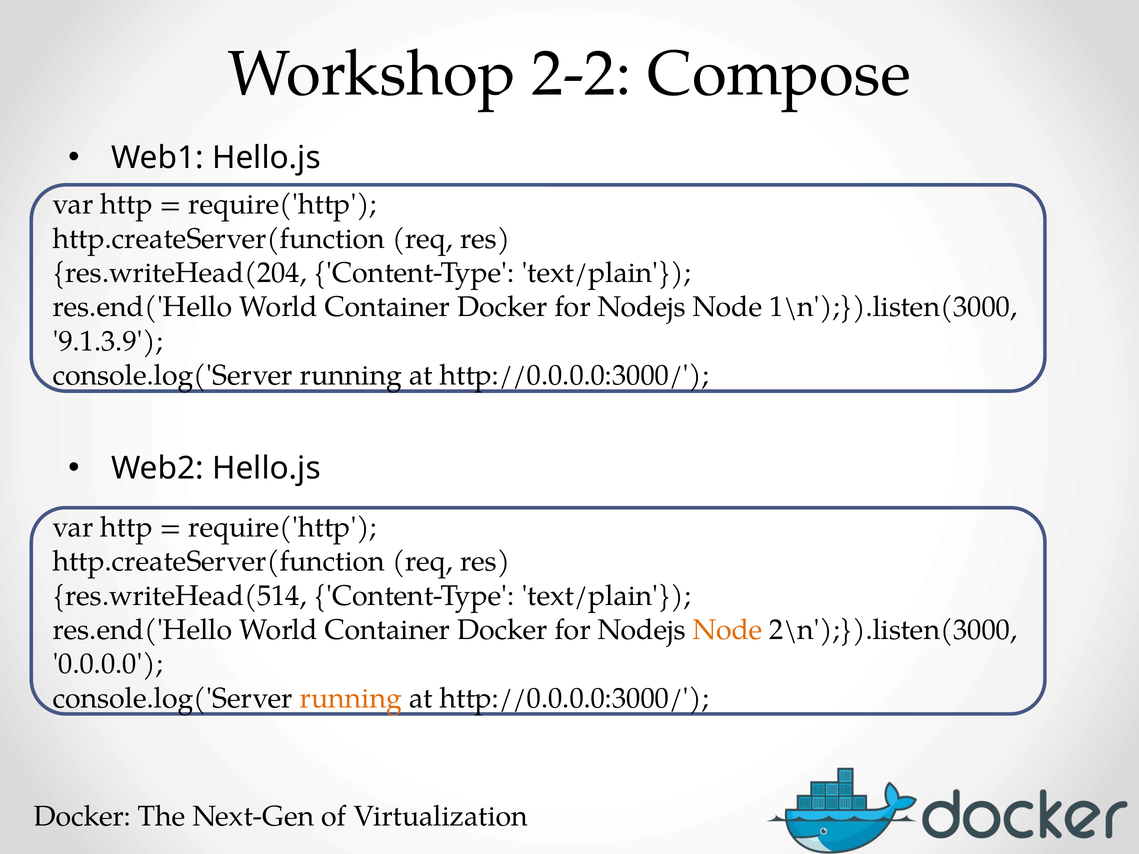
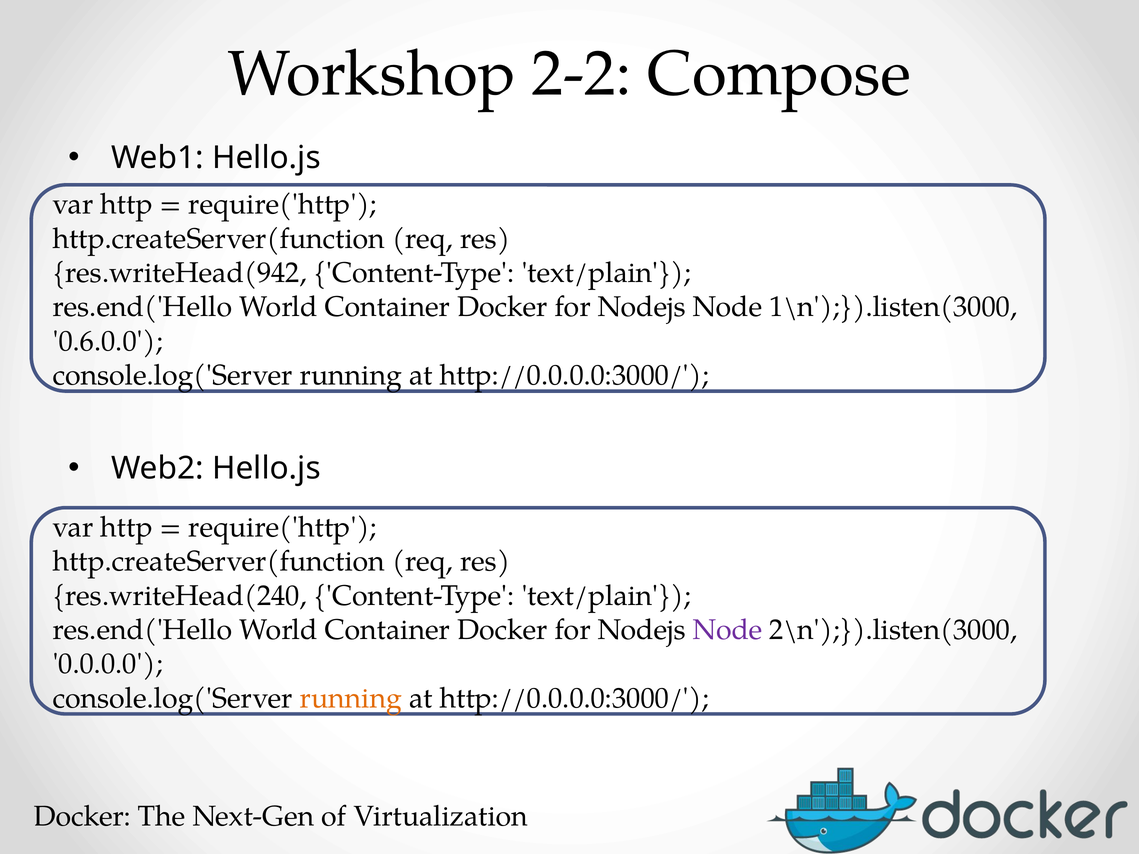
res.writeHead(204: res.writeHead(204 -> res.writeHead(942
9.1.3.9: 9.1.3.9 -> 0.6.0.0
res.writeHead(514: res.writeHead(514 -> res.writeHead(240
Node at (728, 630) colour: orange -> purple
